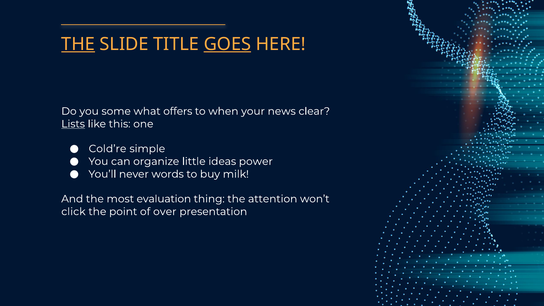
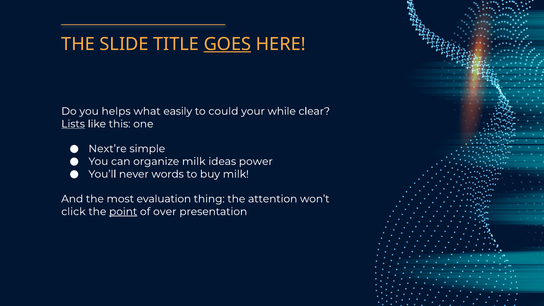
THE at (78, 44) underline: present -> none
some: some -> helps
offers: offers -> easily
when: when -> could
news: news -> while
Cold’re: Cold’re -> Next’re
organize little: little -> milk
point underline: none -> present
